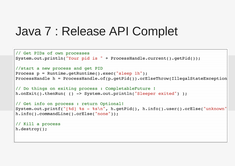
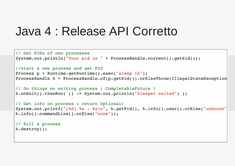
7: 7 -> 4
Complet: Complet -> Corretto
